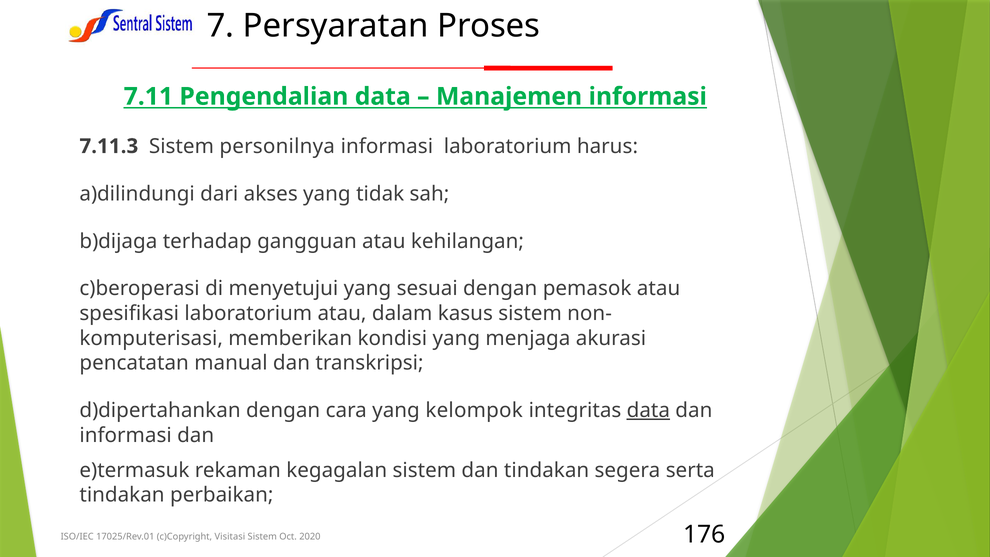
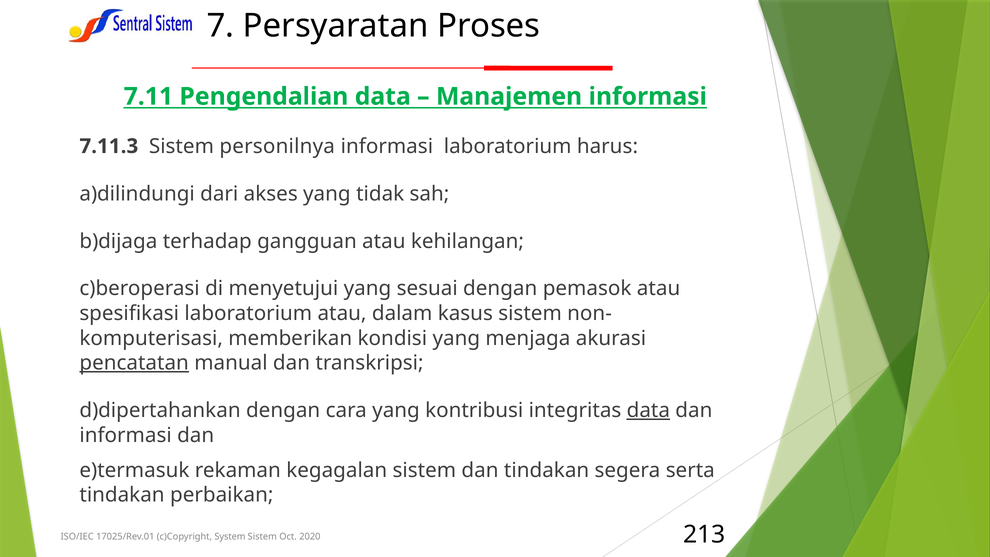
pencatatan underline: none -> present
kelompok: kelompok -> kontribusi
Visitasi: Visitasi -> System
176: 176 -> 213
